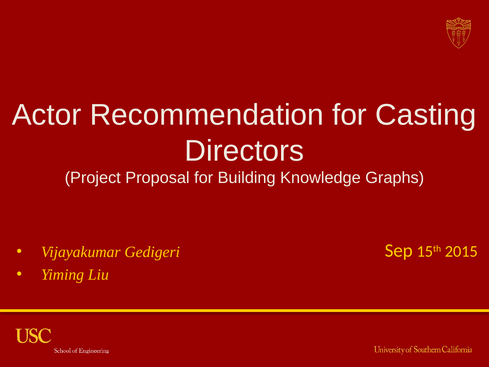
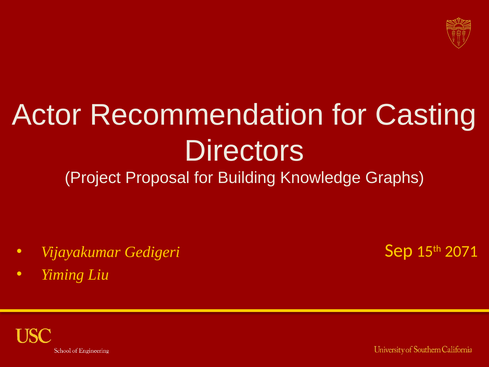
2015: 2015 -> 2071
